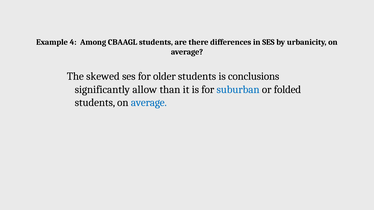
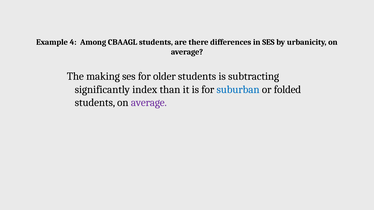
skewed: skewed -> making
conclusions: conclusions -> subtracting
allow: allow -> index
average at (149, 103) colour: blue -> purple
